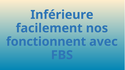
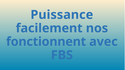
Inférieure: Inférieure -> Puissance
